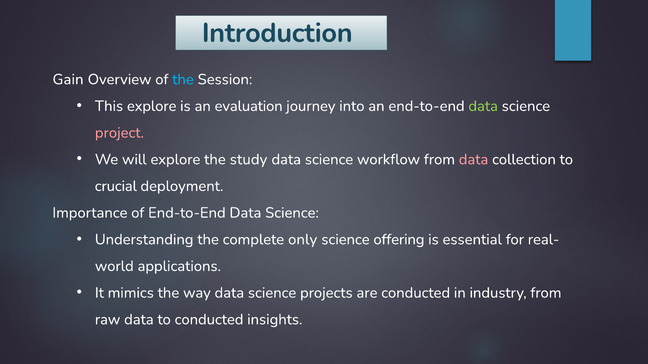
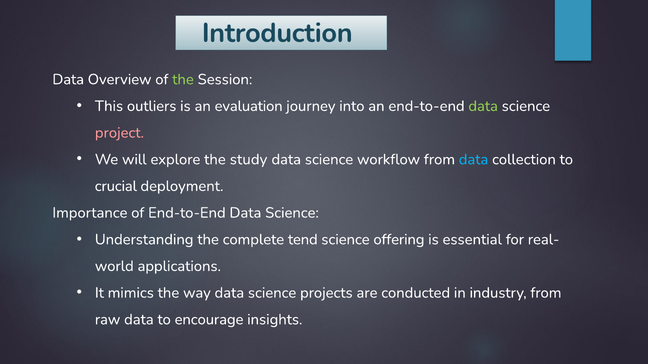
Gain at (68, 79): Gain -> Data
the at (183, 79) colour: light blue -> light green
This explore: explore -> outliers
data at (474, 160) colour: pink -> light blue
only: only -> tend
to conducted: conducted -> encourage
